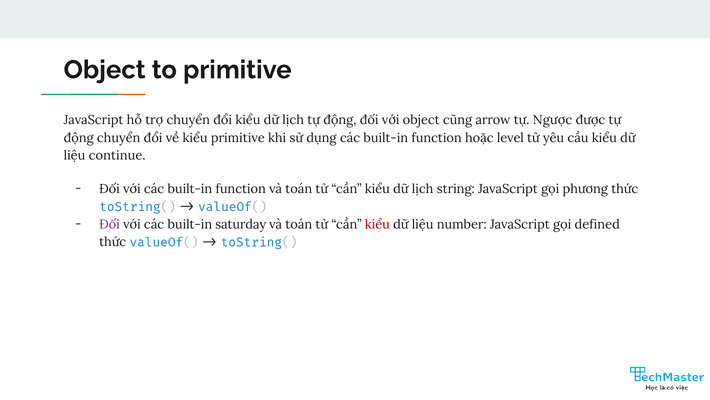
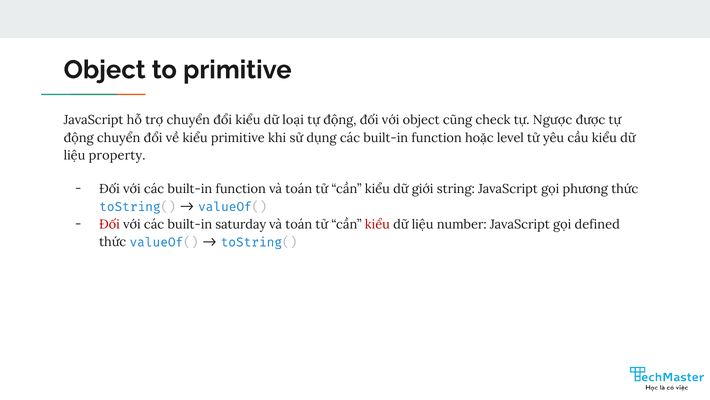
đổi kiểu dữ lịch: lịch -> loại
arrow: arrow -> check
continue: continue -> property
cần kiểu dữ lịch: lịch -> giới
Đối at (110, 224) colour: purple -> red
